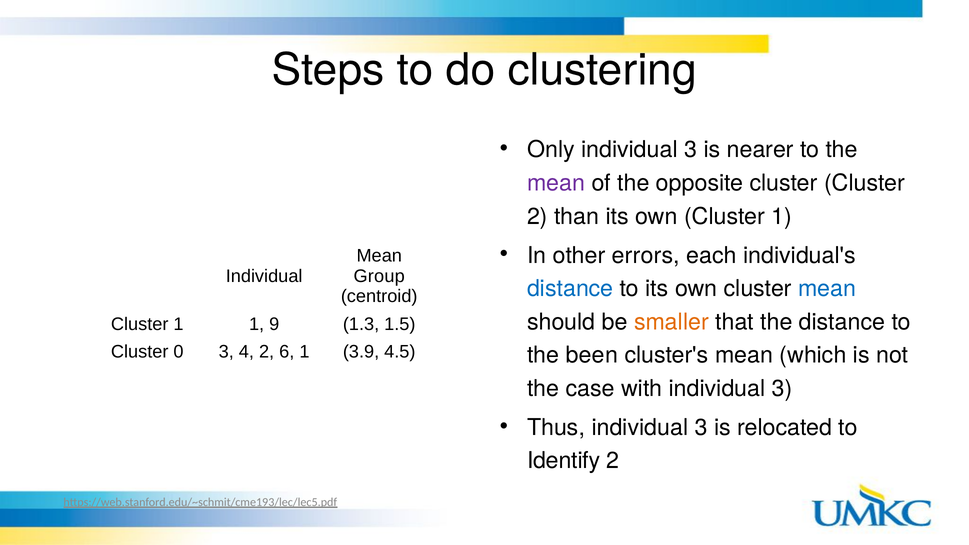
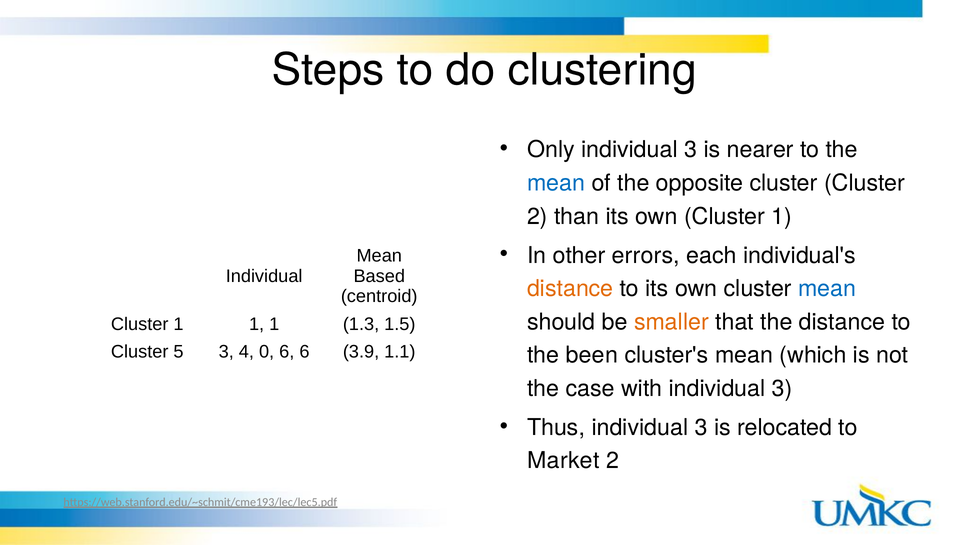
mean at (556, 183) colour: purple -> blue
Group: Group -> Based
distance at (570, 289) colour: blue -> orange
1 1 9: 9 -> 1
0: 0 -> 5
4 2: 2 -> 0
6 1: 1 -> 6
4.5: 4.5 -> 1.1
Identify: Identify -> Market
